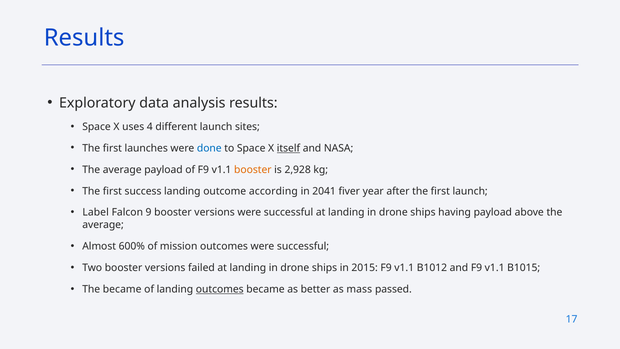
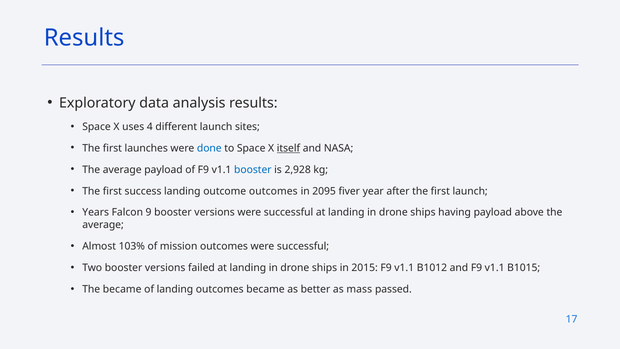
booster at (253, 170) colour: orange -> blue
outcome according: according -> outcomes
2041: 2041 -> 2095
Label: Label -> Years
600%: 600% -> 103%
outcomes at (220, 289) underline: present -> none
